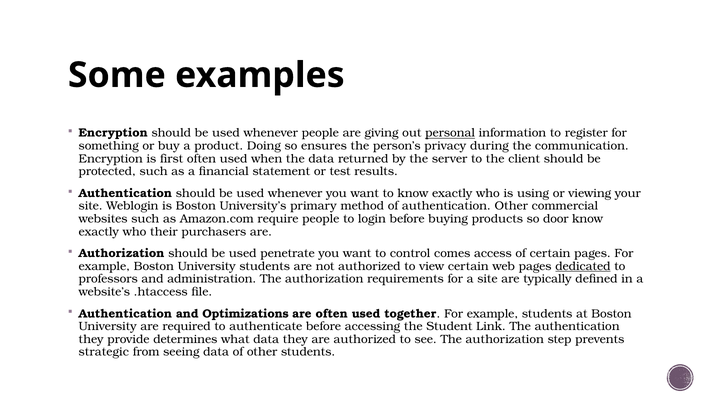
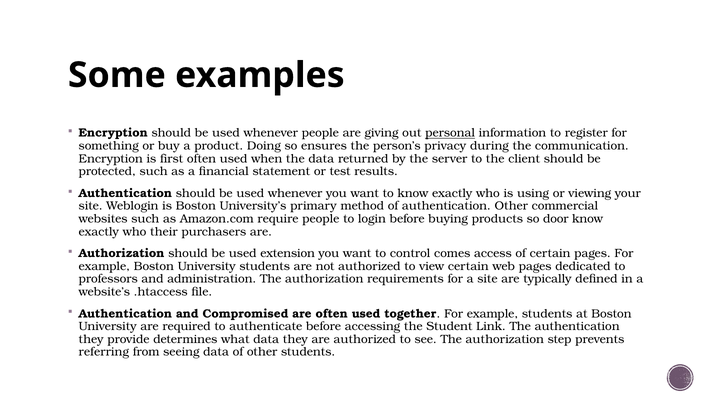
penetrate: penetrate -> extension
dedicated underline: present -> none
Optimizations: Optimizations -> Compromised
strategic: strategic -> referring
